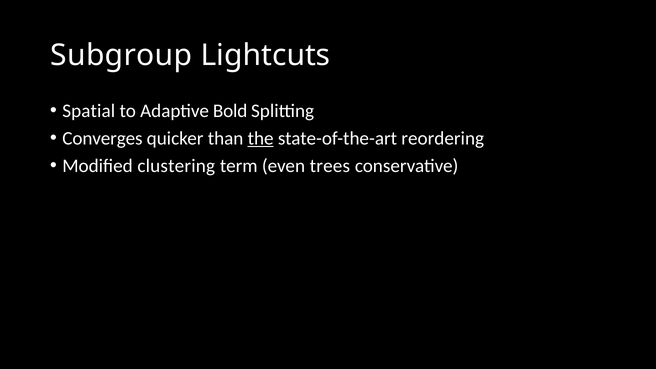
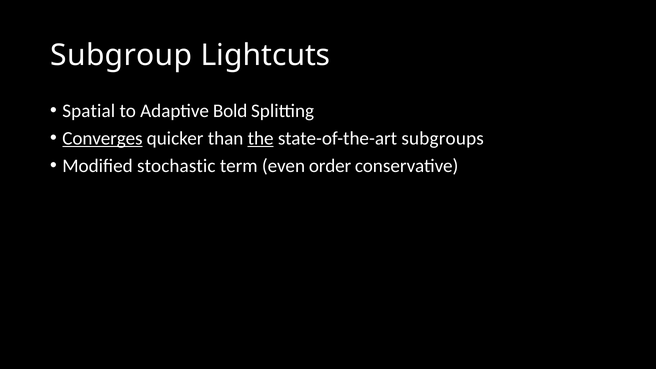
Converges underline: none -> present
reordering: reordering -> subgroups
clustering: clustering -> stochastic
trees: trees -> order
